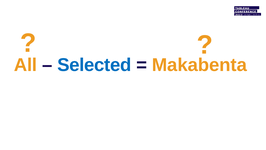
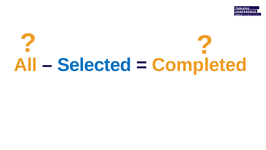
Makabenta: Makabenta -> Completed
